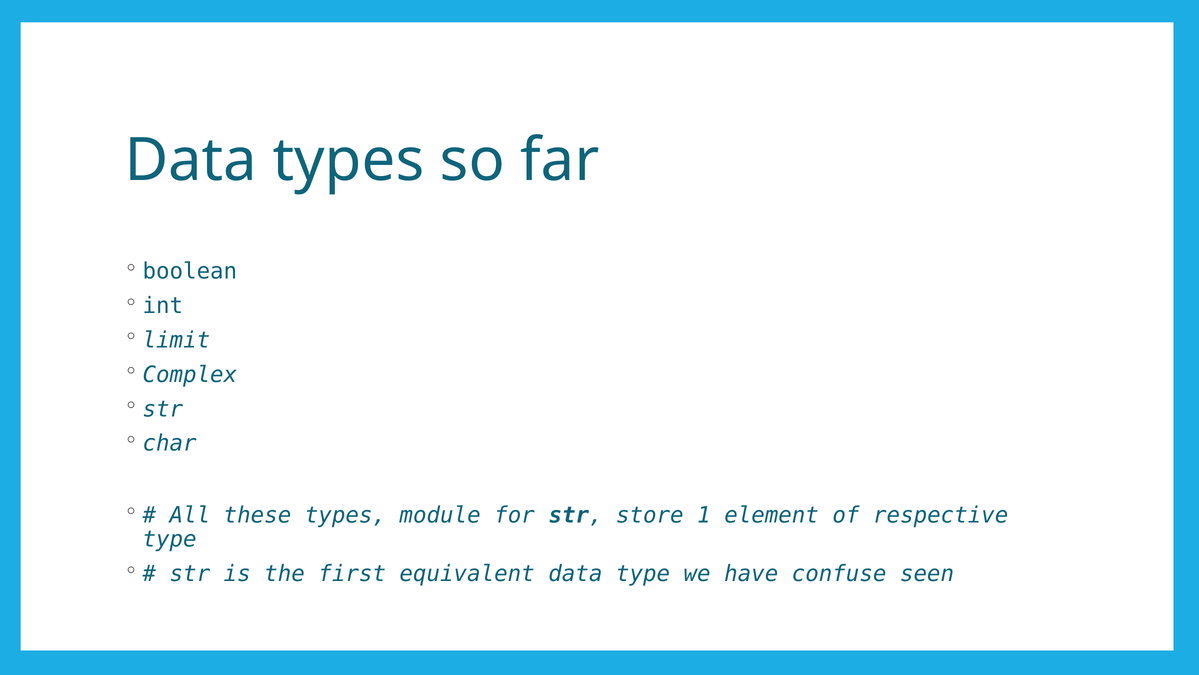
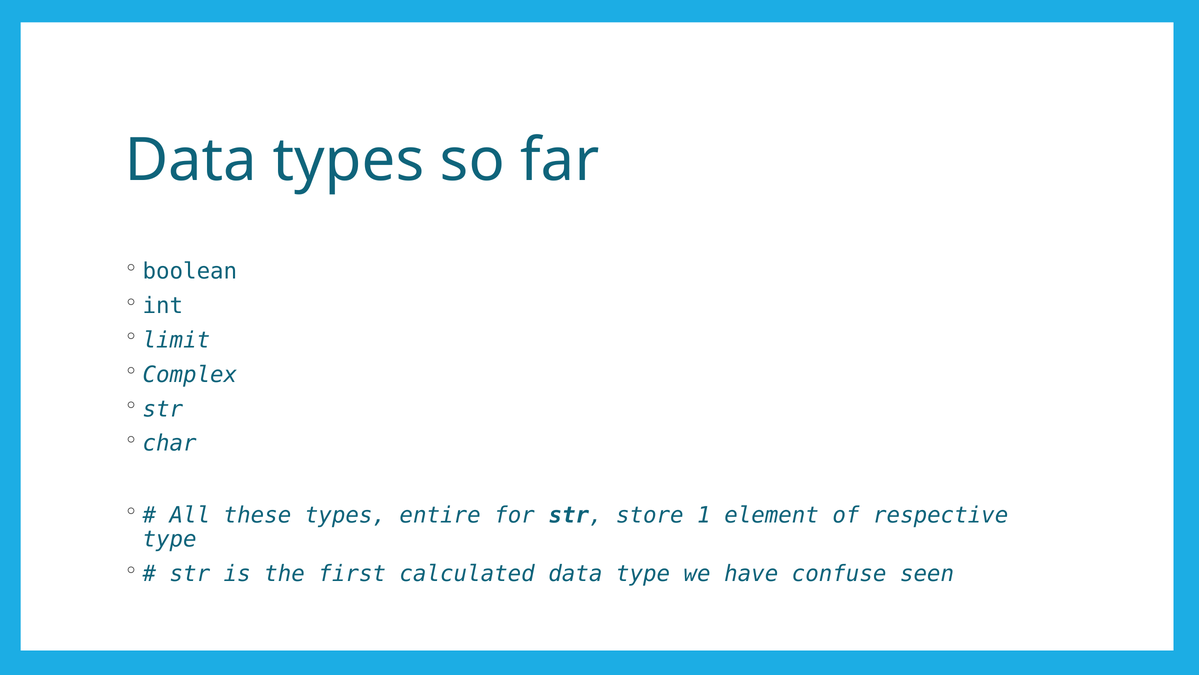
module: module -> entire
equivalent: equivalent -> calculated
